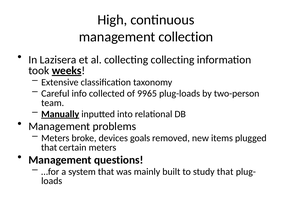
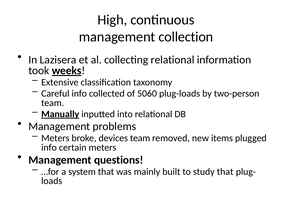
collecting collecting: collecting -> relational
9965: 9965 -> 5060
devices goals: goals -> team
that at (49, 147): that -> info
